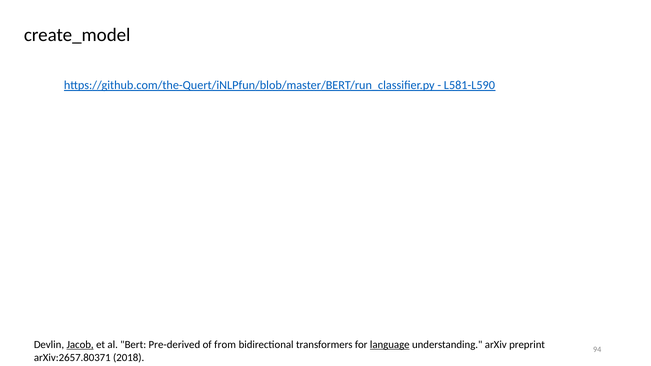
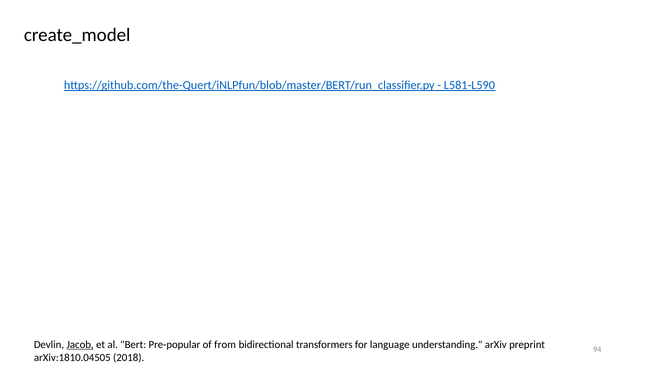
Pre-derived: Pre-derived -> Pre-popular
language underline: present -> none
arXiv:2657.80371: arXiv:2657.80371 -> arXiv:1810.04505
